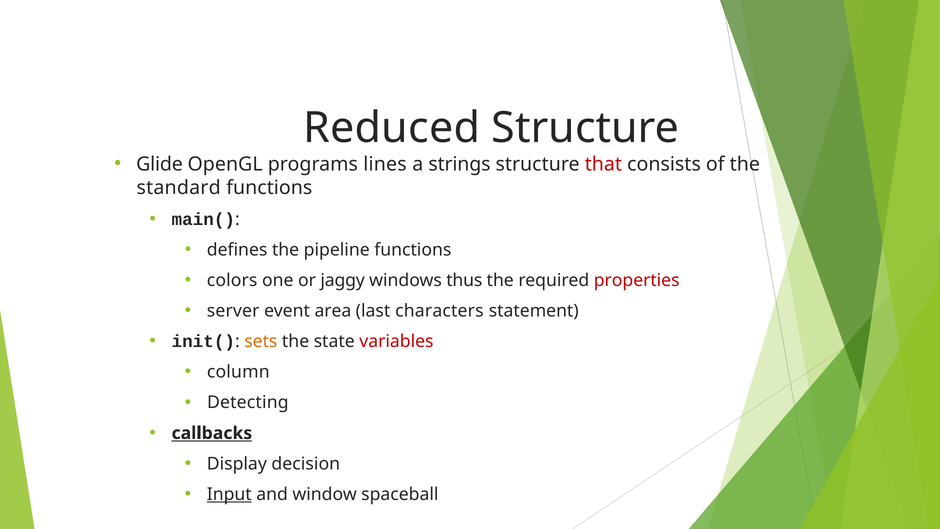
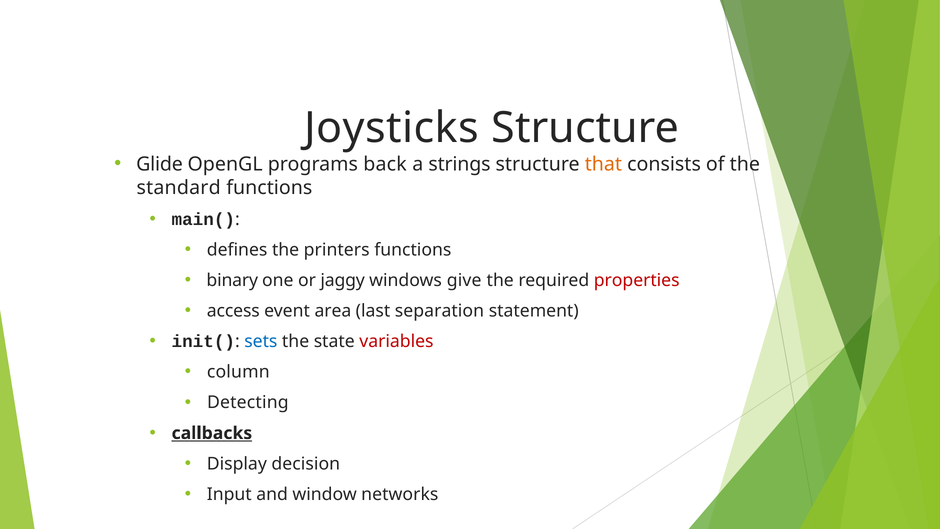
Reduced: Reduced -> Joysticks
lines: lines -> back
that colour: red -> orange
pipeline: pipeline -> printers
colors: colors -> binary
thus: thus -> give
server: server -> access
characters: characters -> separation
sets colour: orange -> blue
Input underline: present -> none
spaceball: spaceball -> networks
